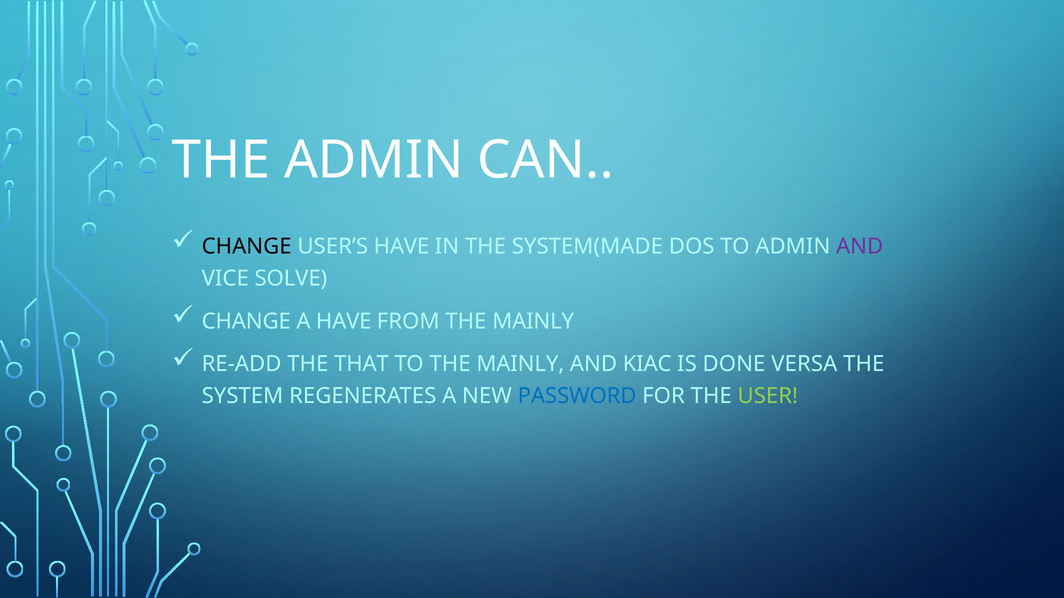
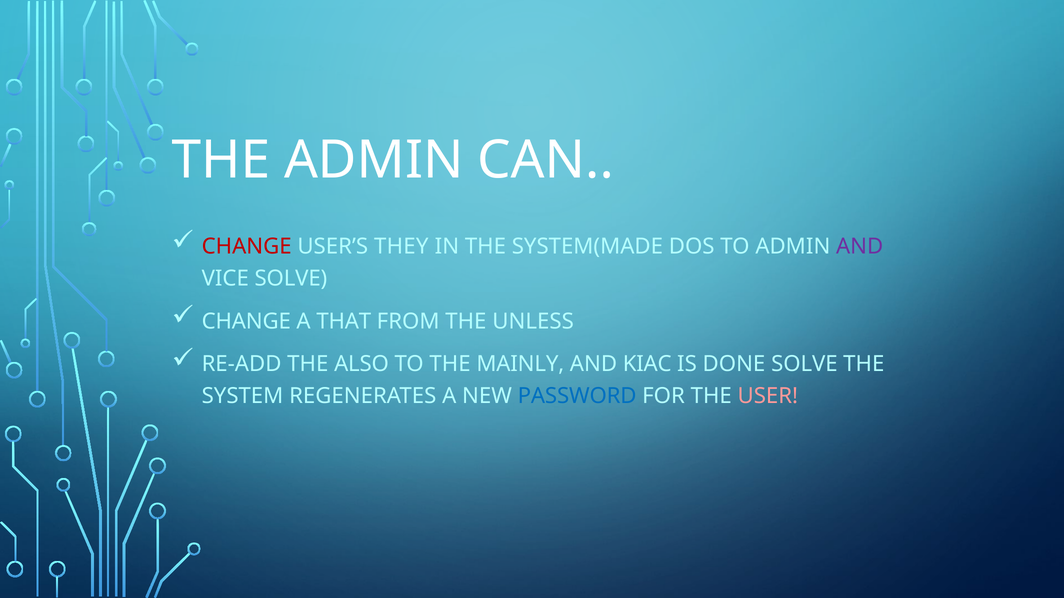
CHANGE at (247, 247) colour: black -> red
USER’S HAVE: HAVE -> THEY
A HAVE: HAVE -> THAT
FROM THE MAINLY: MAINLY -> UNLESS
THAT: THAT -> ALSO
DONE VERSA: VERSA -> SOLVE
USER colour: light green -> pink
